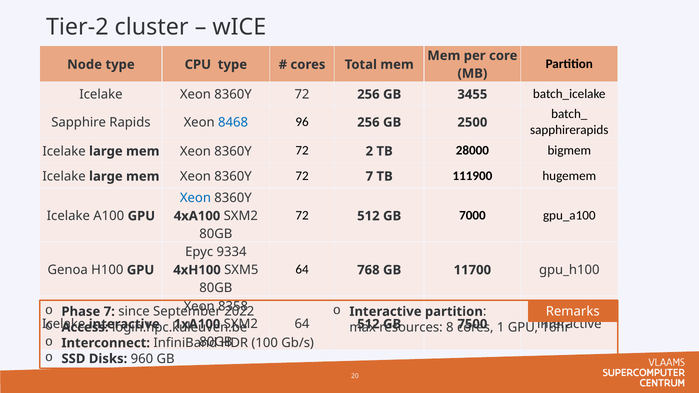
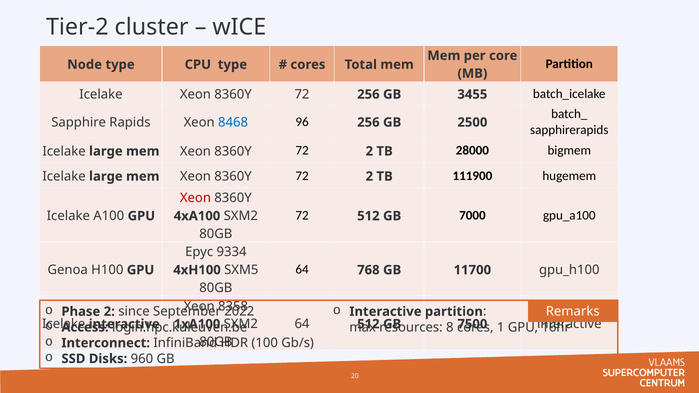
7 at (369, 176): 7 -> 2
Xeon at (195, 198) colour: blue -> red
Phase 7: 7 -> 2
